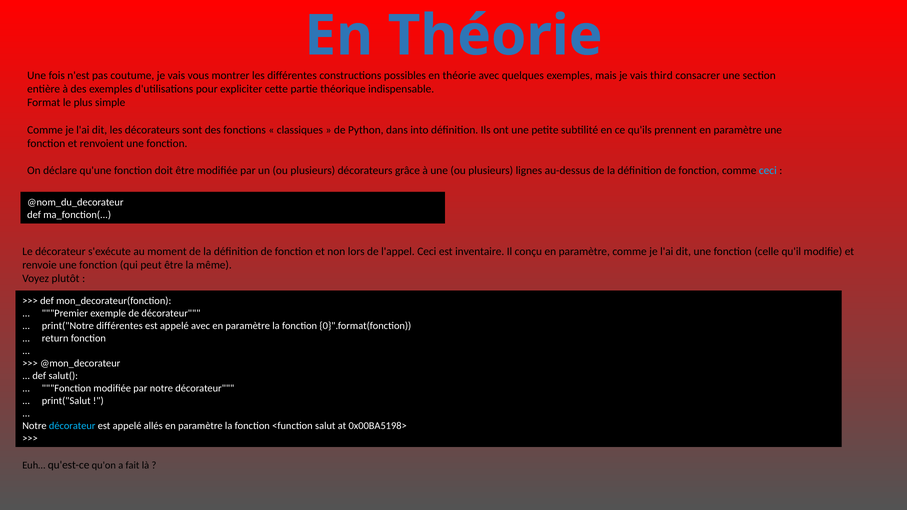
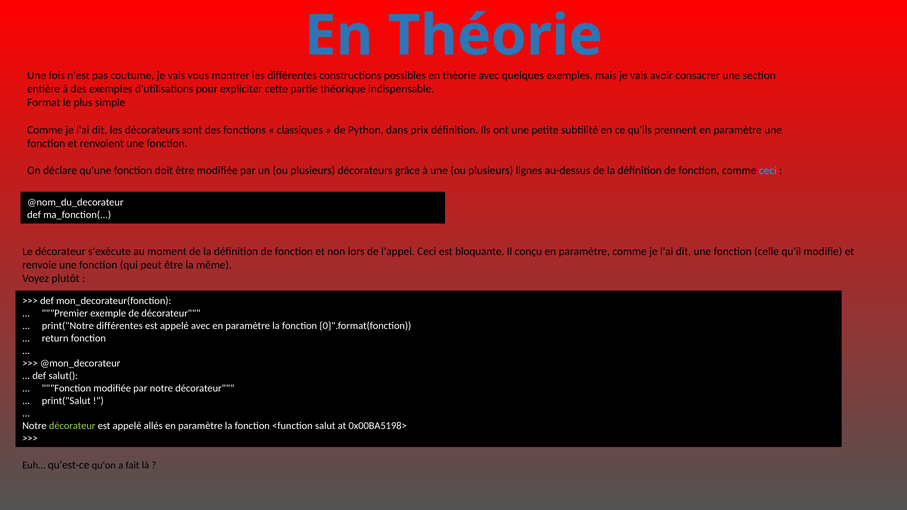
third: third -> avoir
into: into -> prix
inventaire: inventaire -> bloquante
décorateur at (72, 426) colour: light blue -> light green
